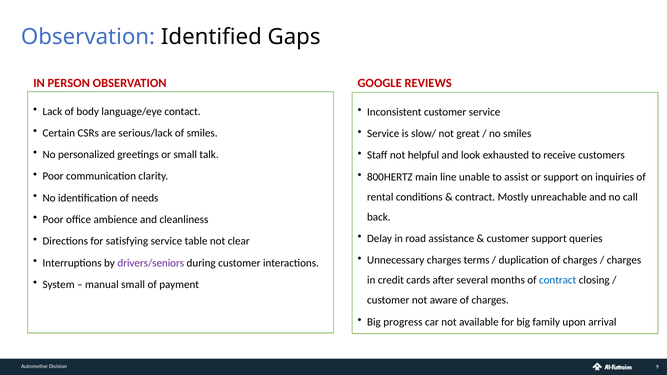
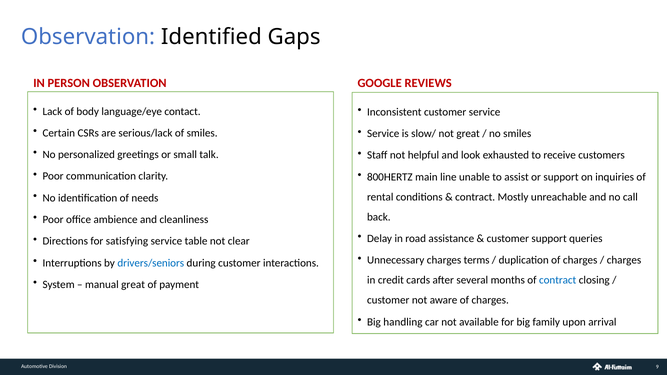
drivers/seniors colour: purple -> blue
manual small: small -> great
progress: progress -> handling
